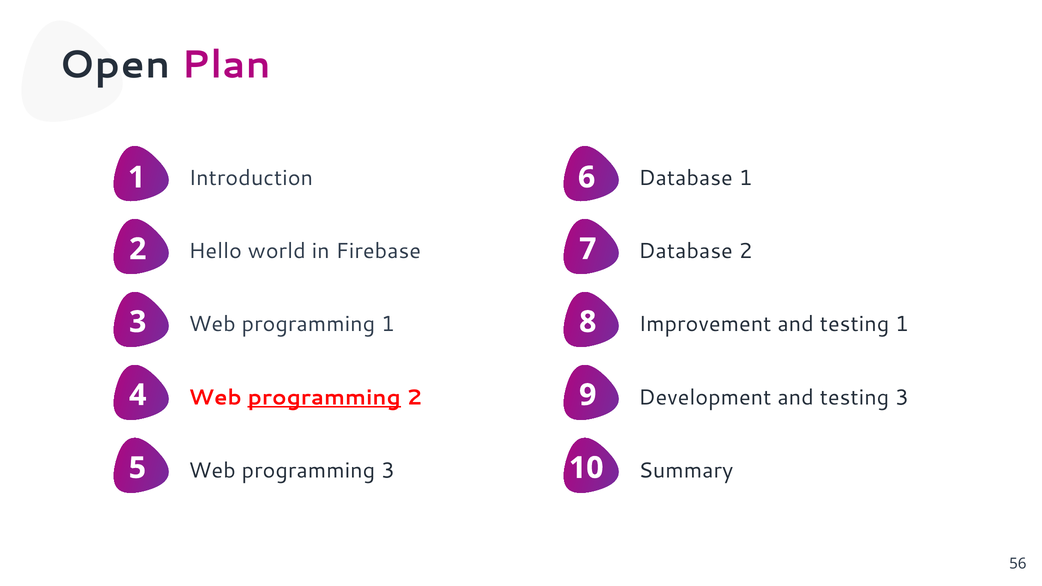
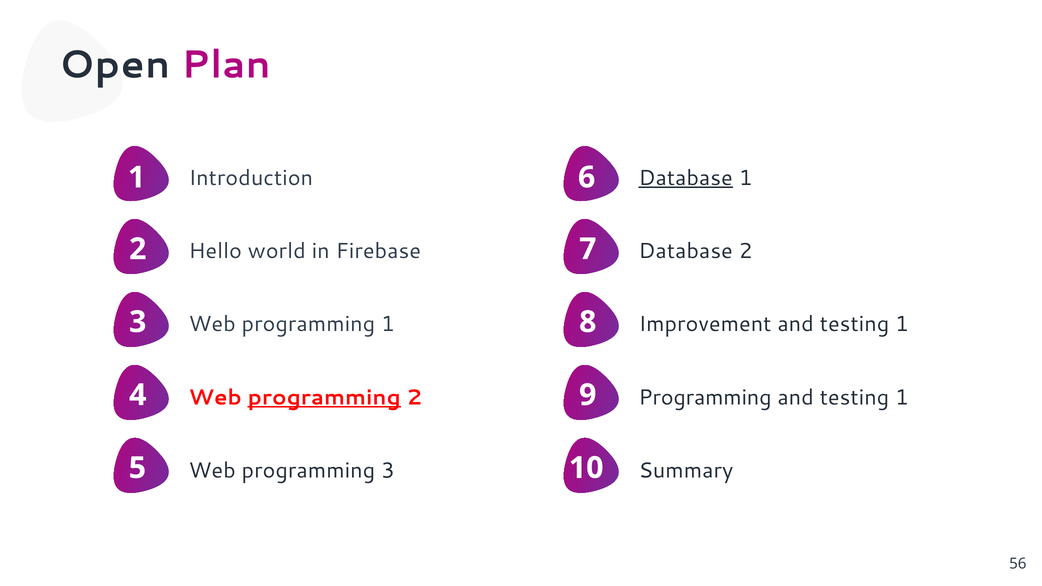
Database at (686, 178) underline: none -> present
Development at (705, 397): Development -> Programming
3 at (902, 397): 3 -> 1
